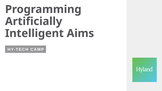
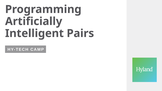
Aims: Aims -> Pairs
